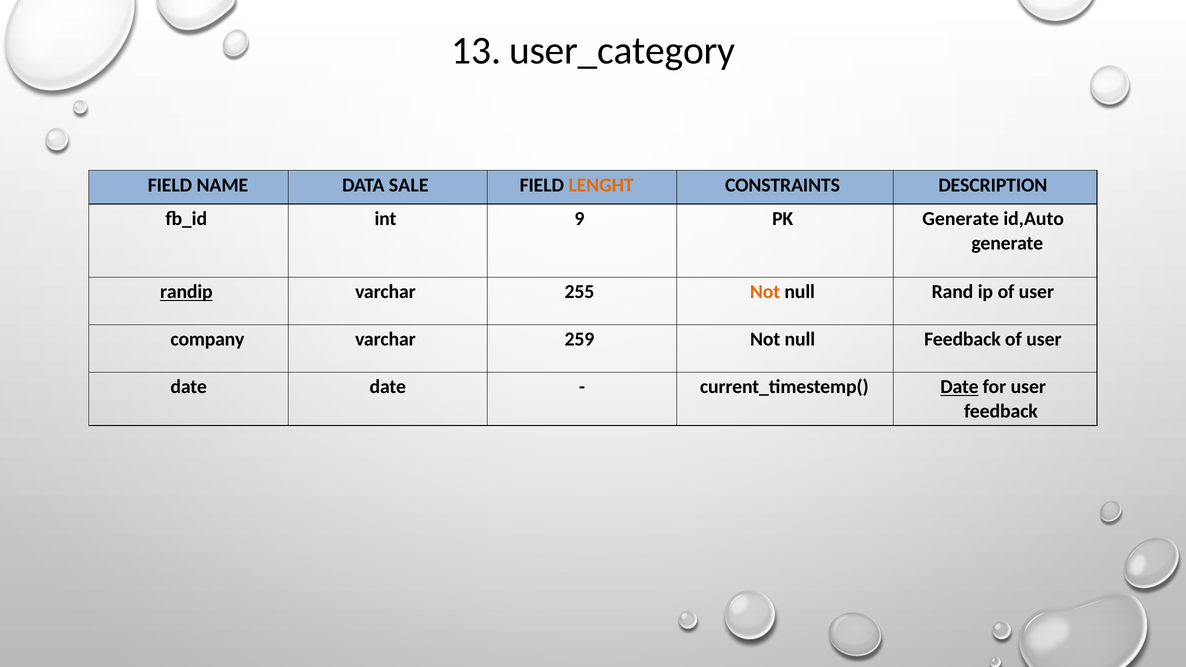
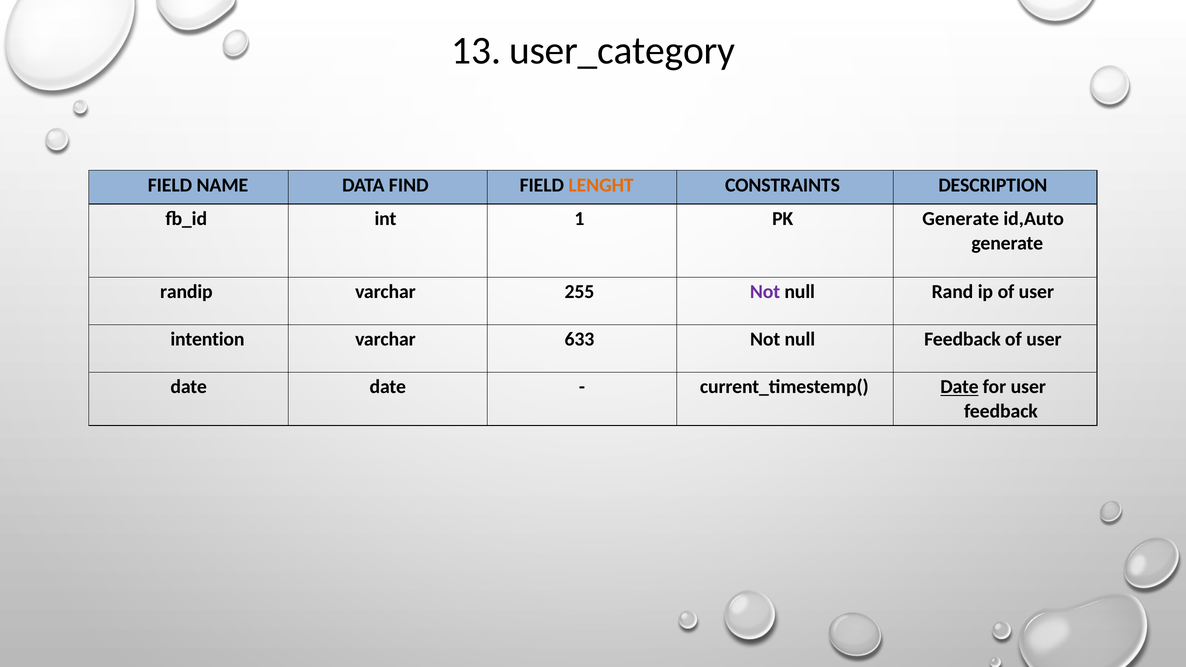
SALE: SALE -> FIND
9: 9 -> 1
randip underline: present -> none
Not at (765, 292) colour: orange -> purple
company: company -> intention
259: 259 -> 633
